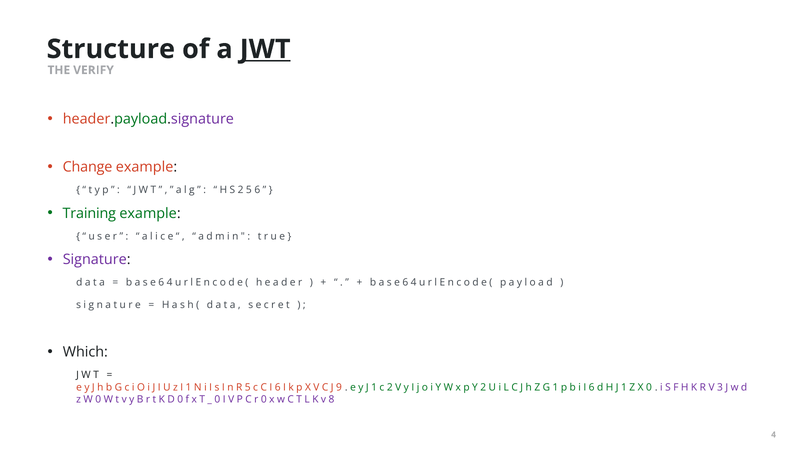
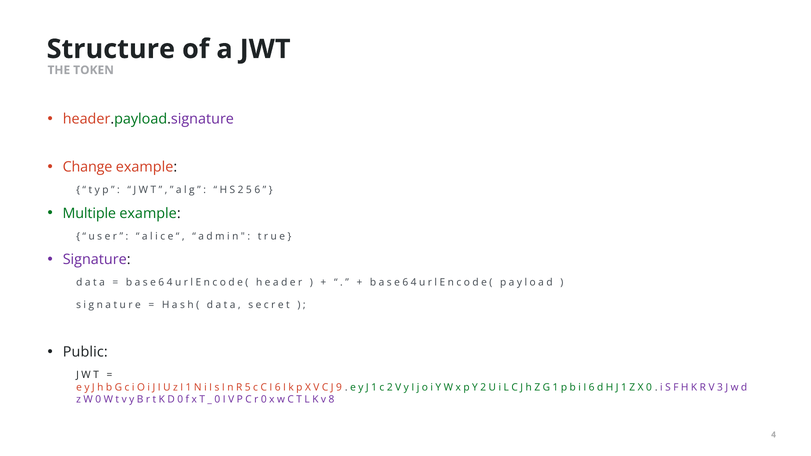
JWT underline: present -> none
VERIFY: VERIFY -> TOKEN
Training: Training -> Multiple
Which: Which -> Public
